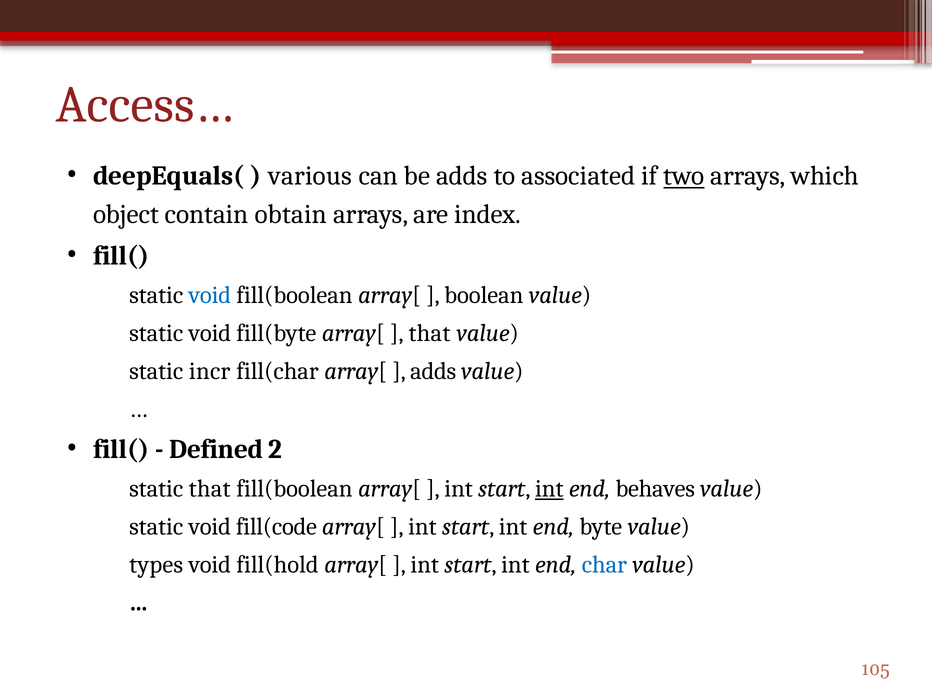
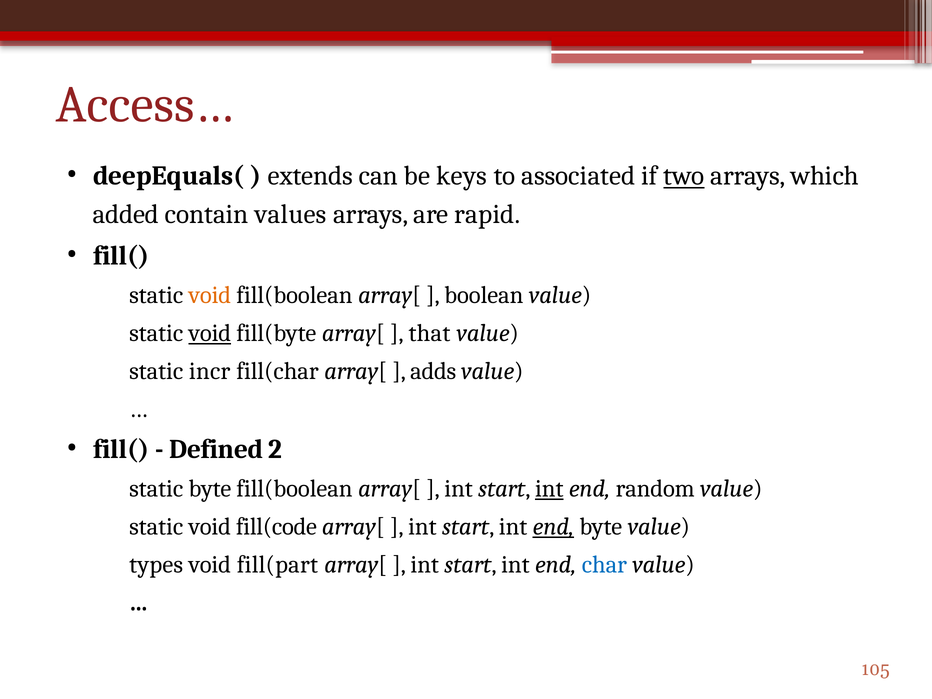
various: various -> extends
be adds: adds -> keys
object: object -> added
obtain: obtain -> values
index: index -> rapid
void at (210, 295) colour: blue -> orange
void at (210, 333) underline: none -> present
static that: that -> byte
behaves: behaves -> random
end at (553, 527) underline: none -> present
fill(hold: fill(hold -> fill(part
